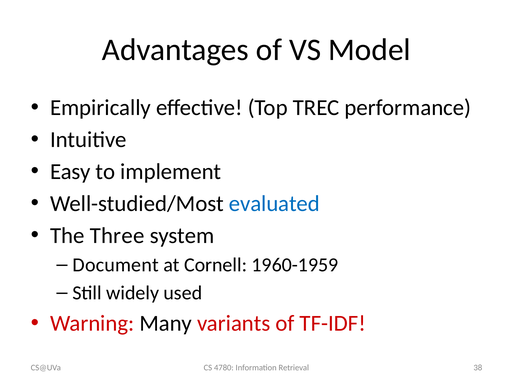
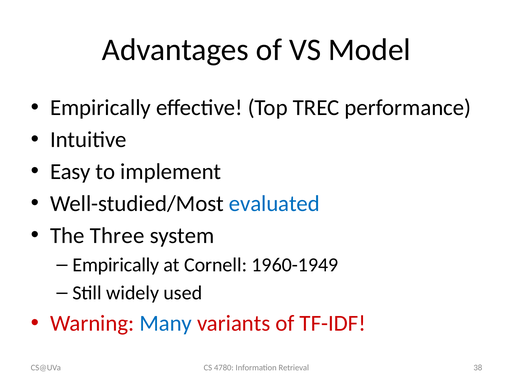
Document at (116, 265): Document -> Empirically
1960-1959: 1960-1959 -> 1960-1949
Many colour: black -> blue
